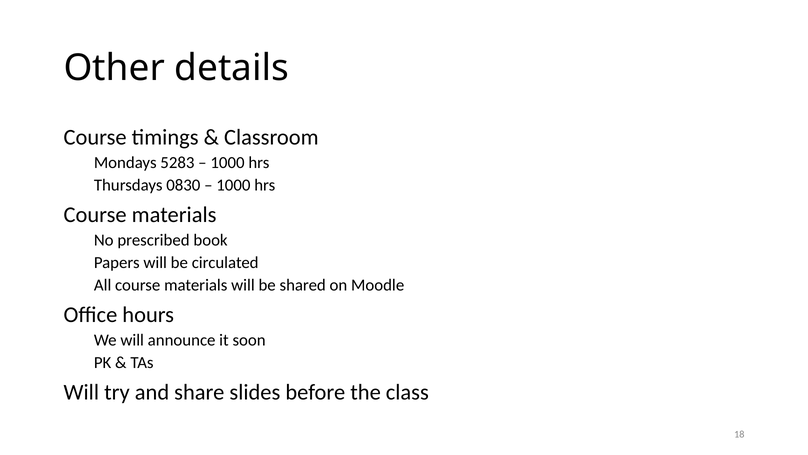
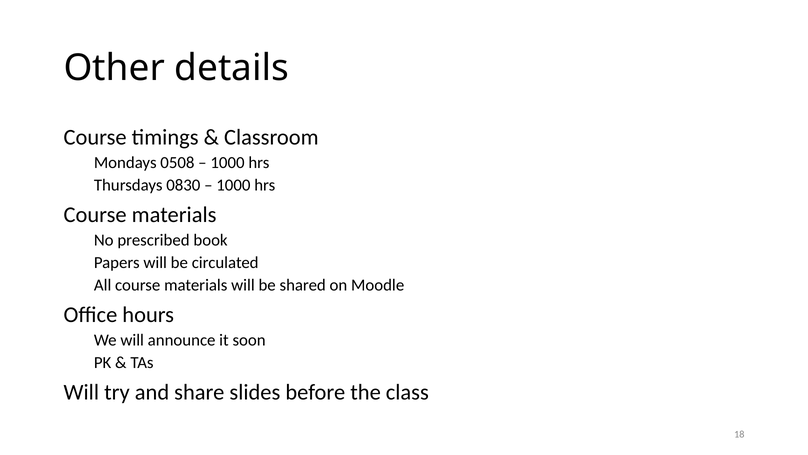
5283: 5283 -> 0508
